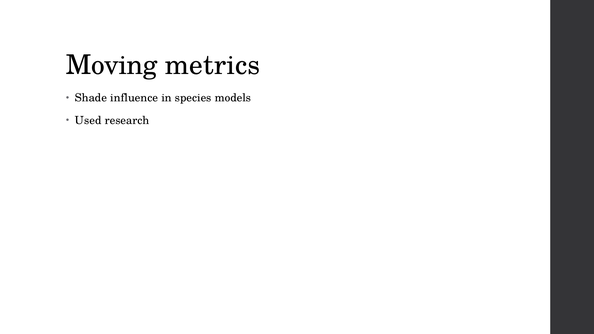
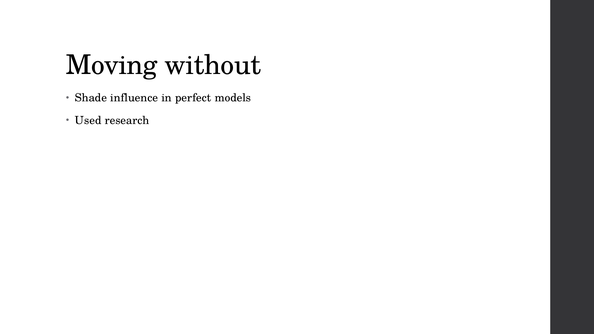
metrics: metrics -> without
species: species -> perfect
